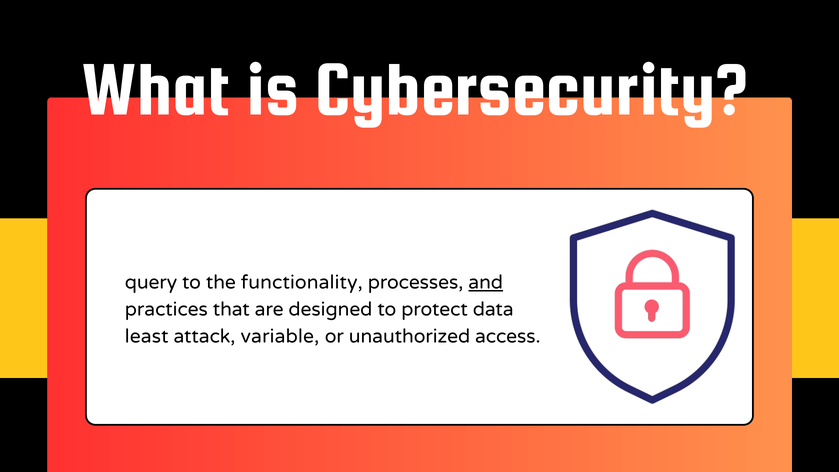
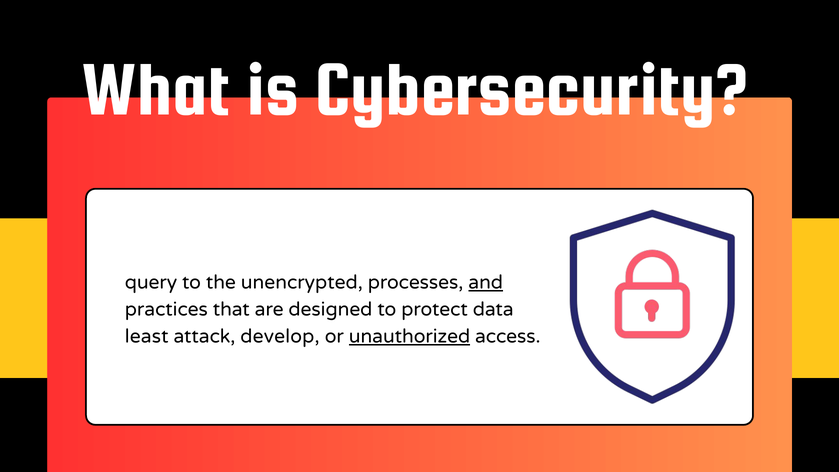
functionality: functionality -> unencrypted
variable: variable -> develop
unauthorized underline: none -> present
